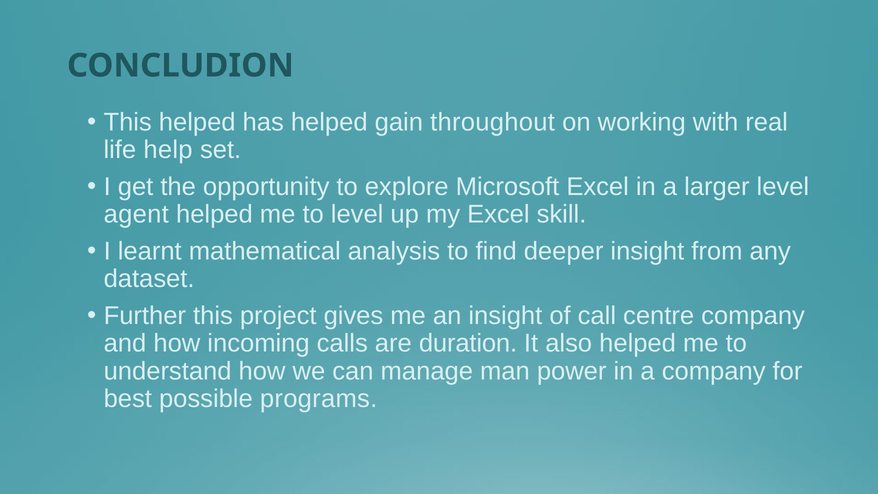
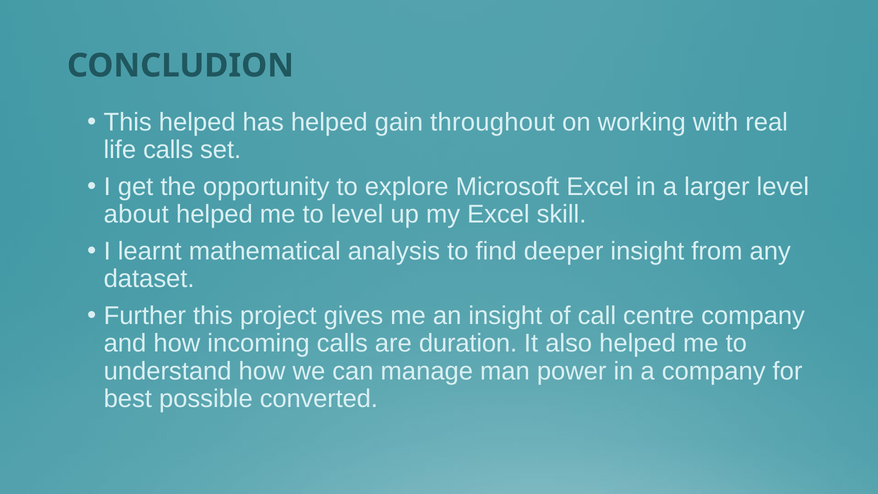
life help: help -> calls
agent: agent -> about
programs: programs -> converted
